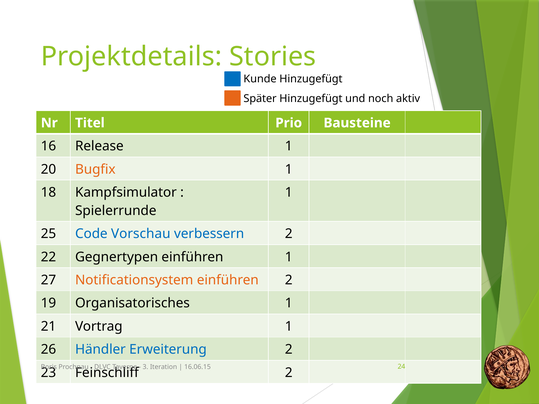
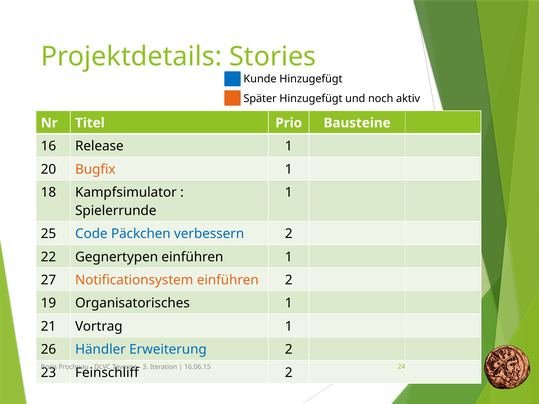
Vorschau: Vorschau -> Päckchen
